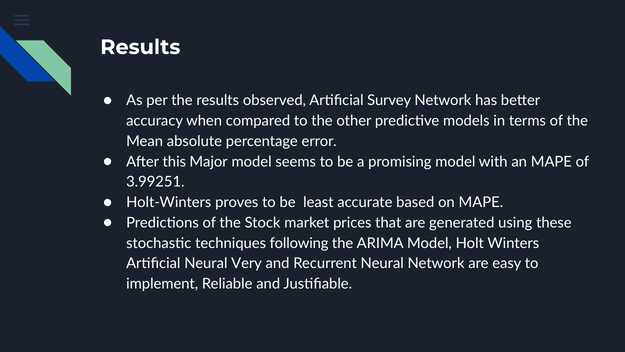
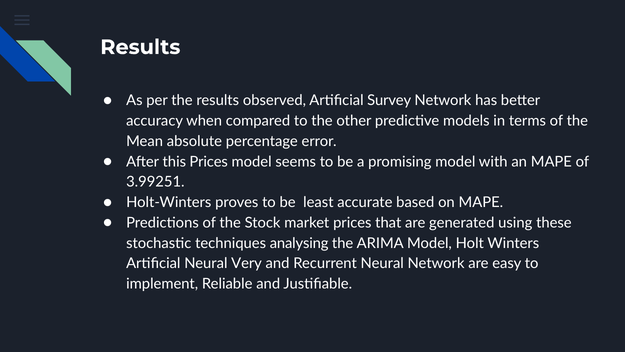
this Major: Major -> Prices
following: following -> analysing
